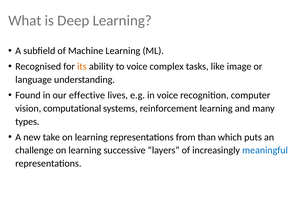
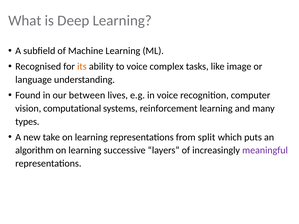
effective: effective -> between
than: than -> split
challenge: challenge -> algorithm
meaningful colour: blue -> purple
